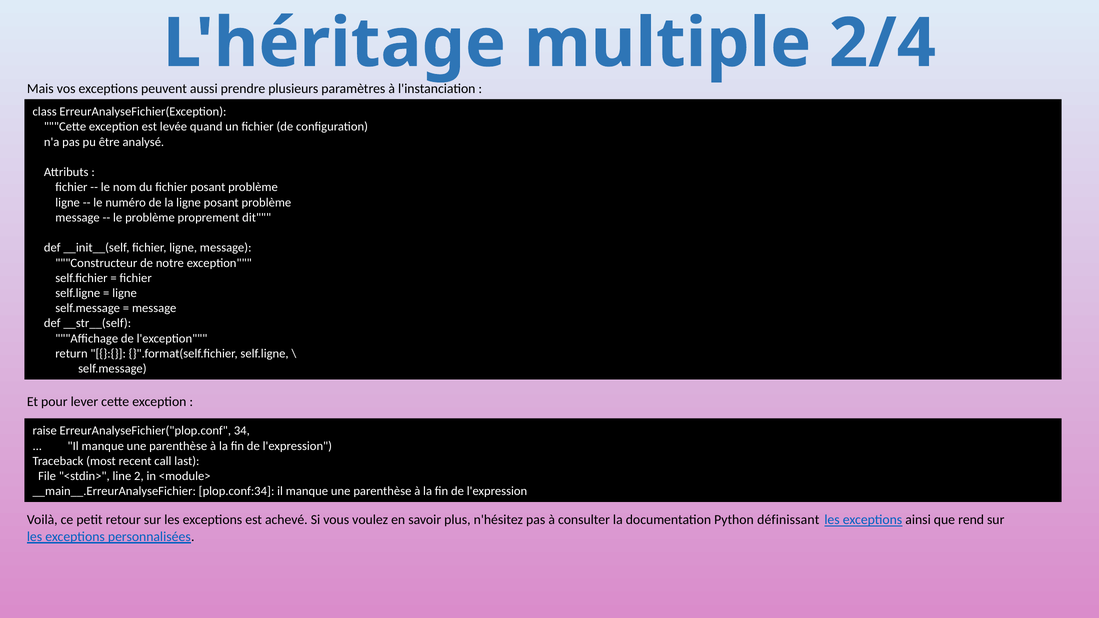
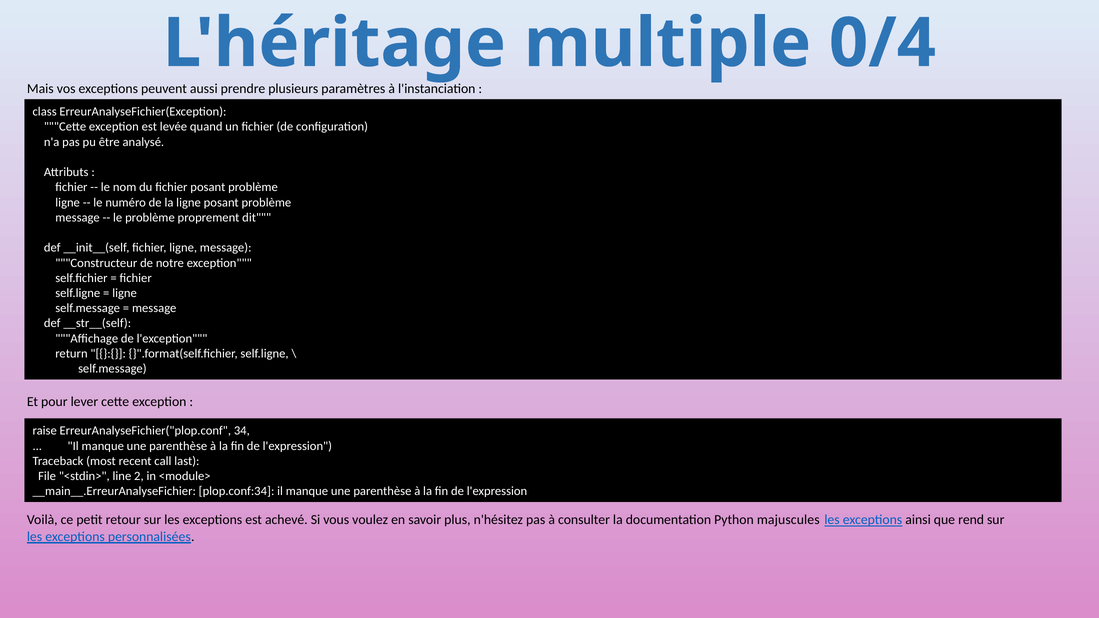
2/4: 2/4 -> 0/4
définissant: définissant -> majuscules
